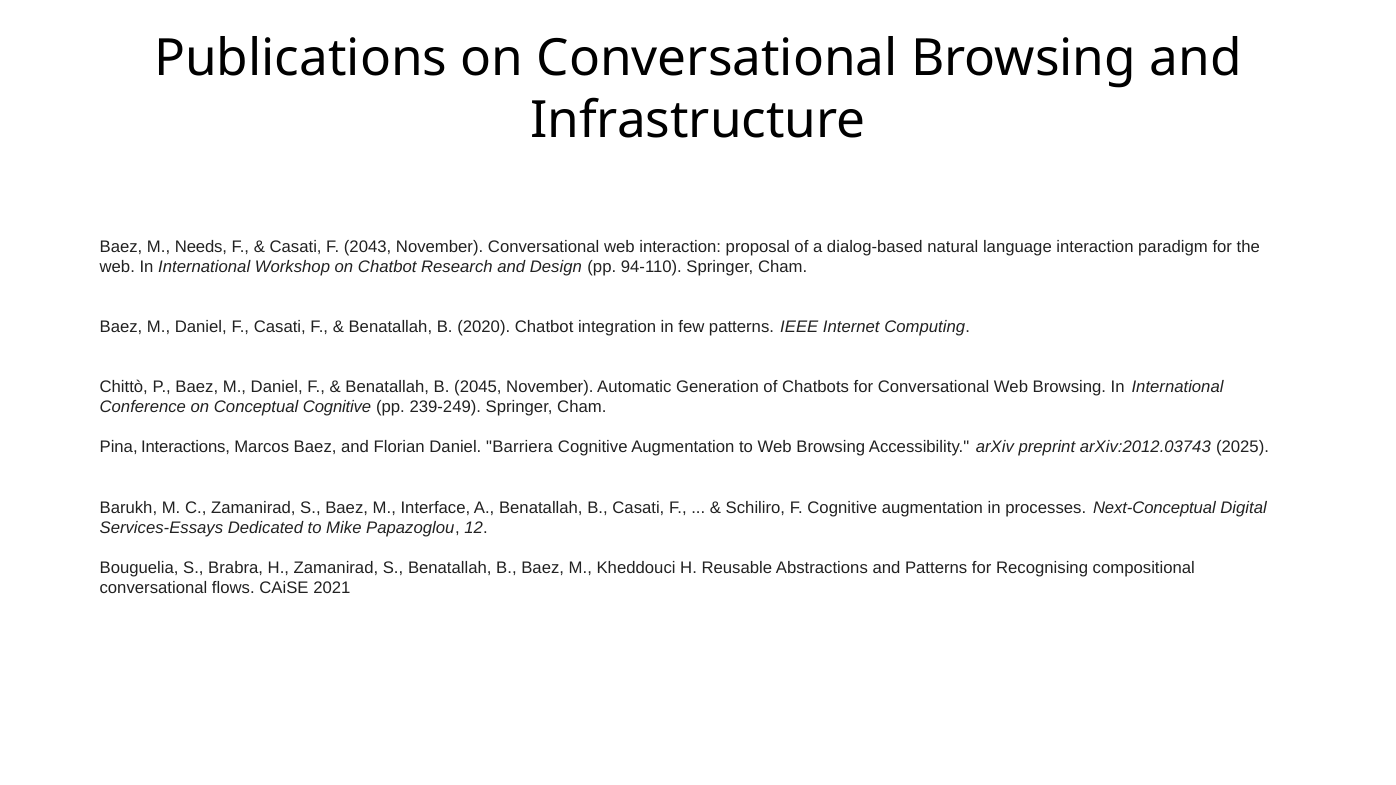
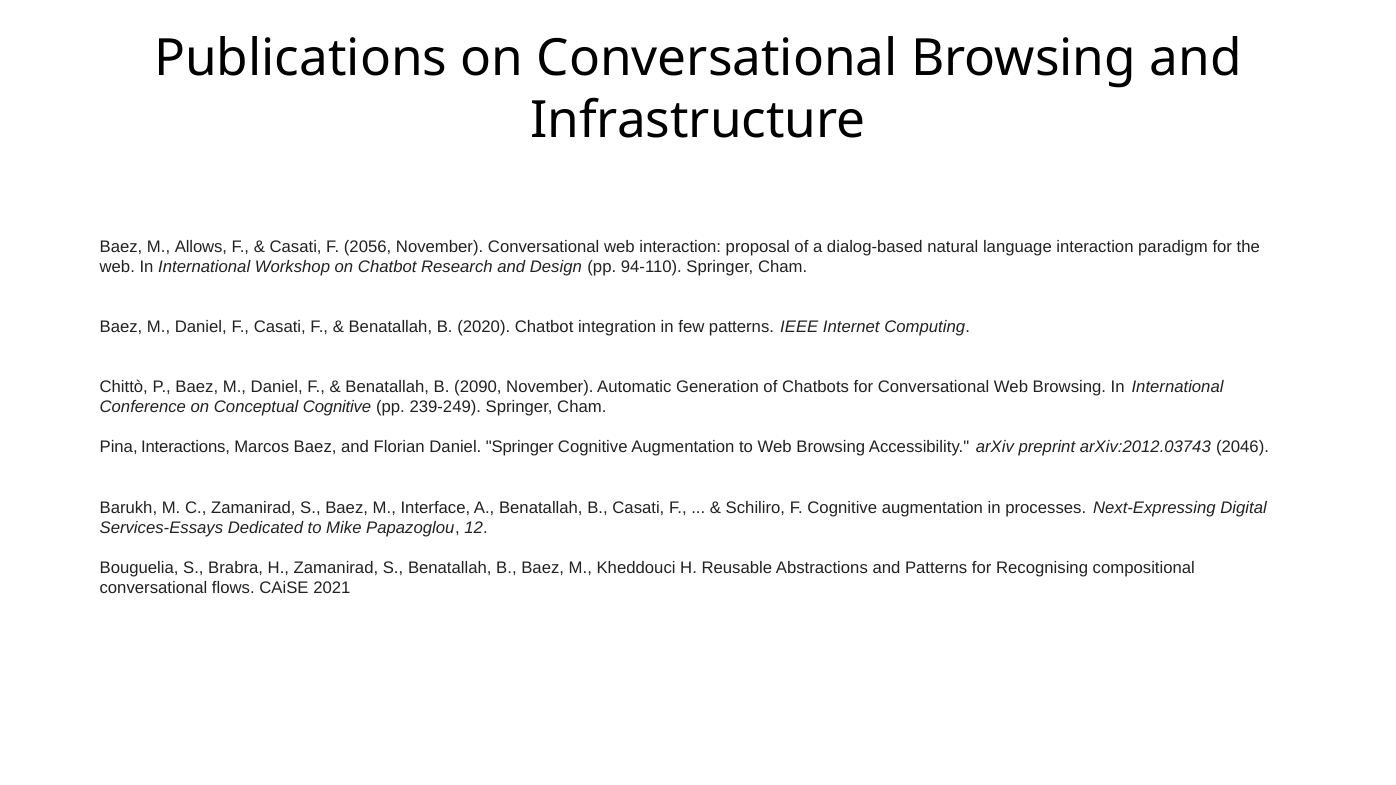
Needs: Needs -> Allows
2043: 2043 -> 2056
2045: 2045 -> 2090
Daniel Barriera: Barriera -> Springer
2025: 2025 -> 2046
Next-Conceptual: Next-Conceptual -> Next-Expressing
